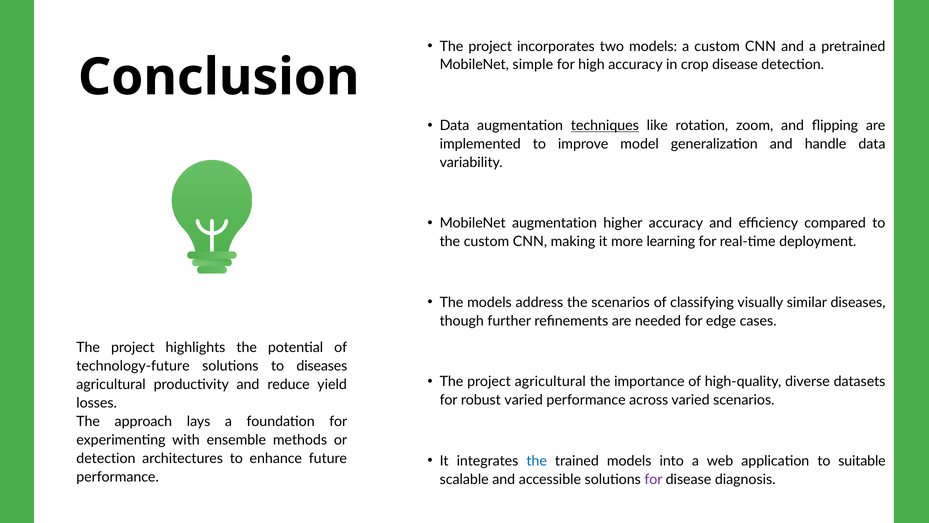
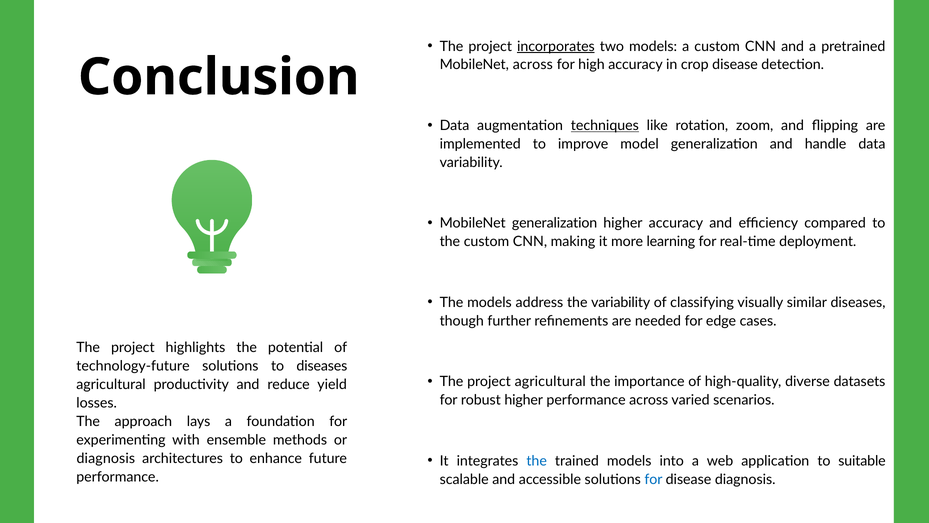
incorporates underline: none -> present
MobileNet simple: simple -> across
MobileNet augmentation: augmentation -> generalization
the scenarios: scenarios -> variability
robust varied: varied -> higher
detection at (106, 458): detection -> diagnosis
for at (653, 479) colour: purple -> blue
